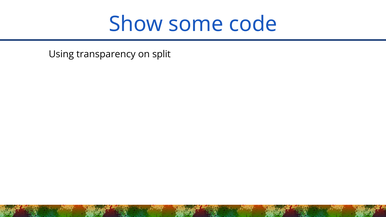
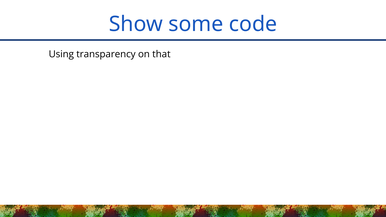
split: split -> that
